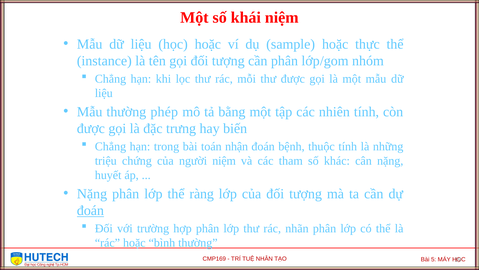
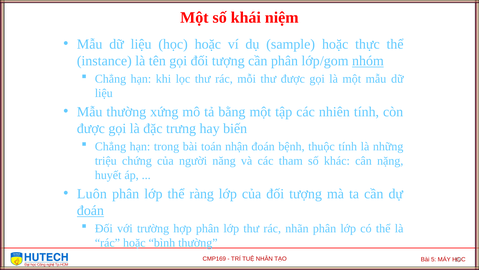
nhóm underline: none -> present
phép: phép -> xứng
người niệm: niệm -> năng
Nặng at (92, 193): Nặng -> Luôn
